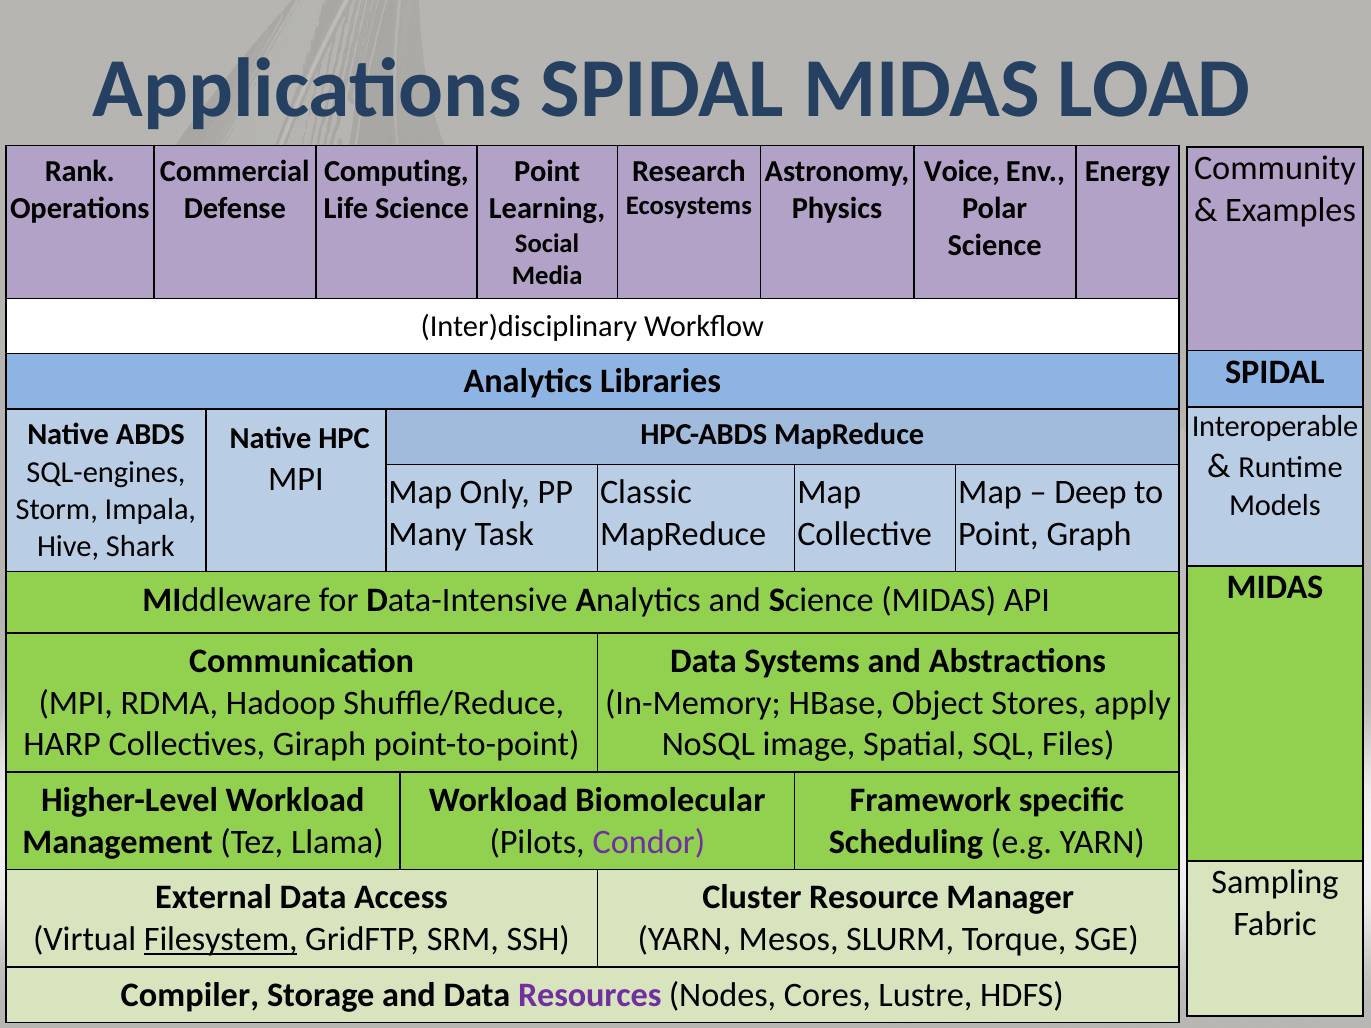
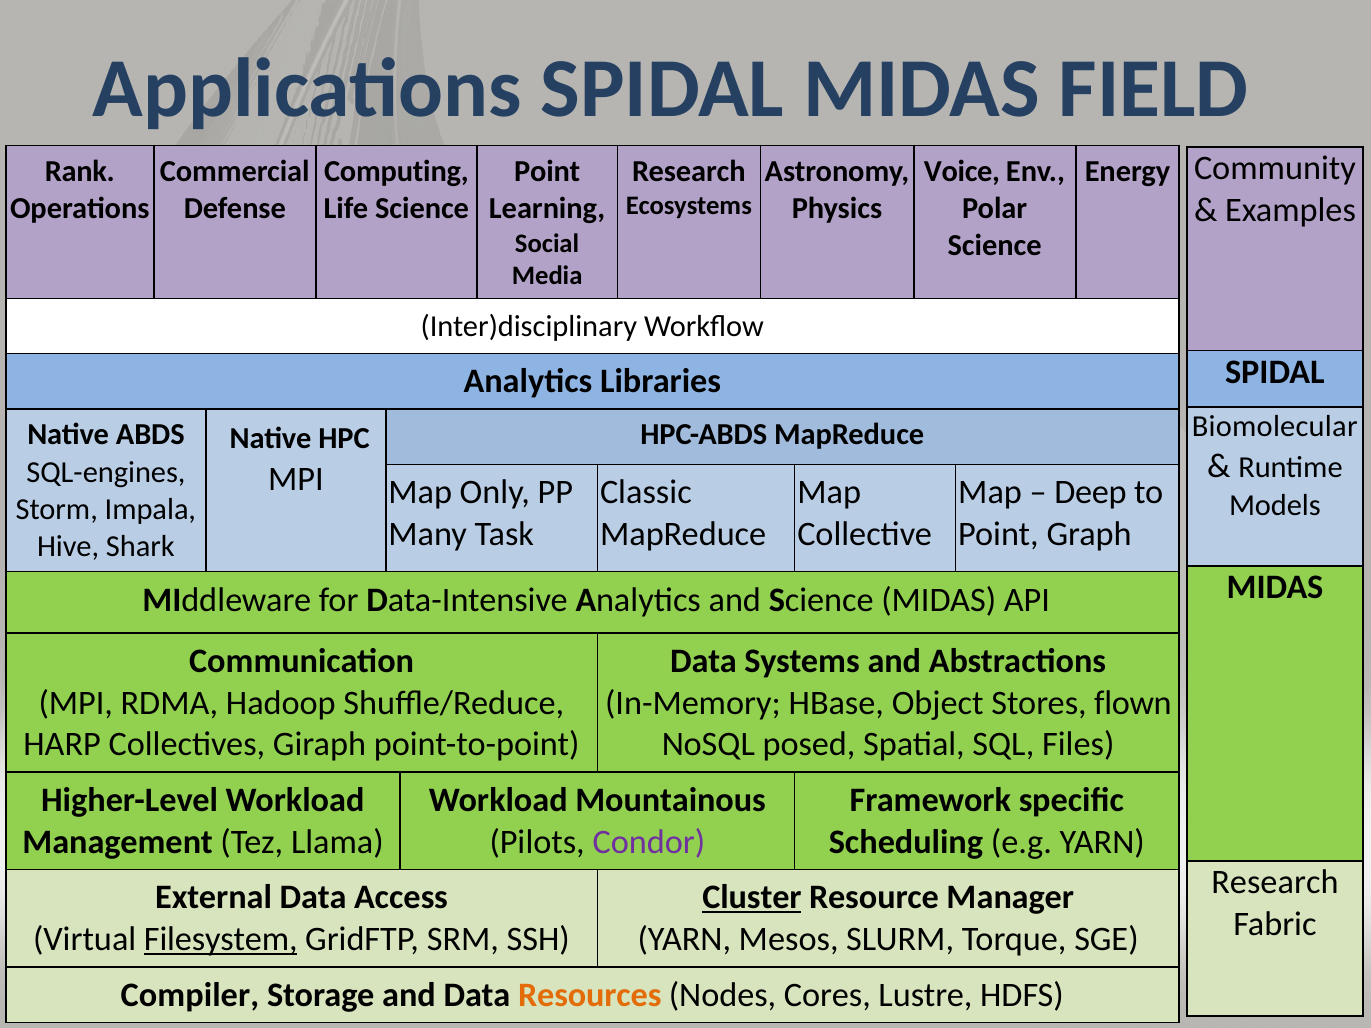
LOAD: LOAD -> FIELD
Interoperable: Interoperable -> Biomolecular
apply: apply -> flown
image: image -> posed
Biomolecular: Biomolecular -> Mountainous
Sampling at (1275, 882): Sampling -> Research
Cluster underline: none -> present
Resources colour: purple -> orange
